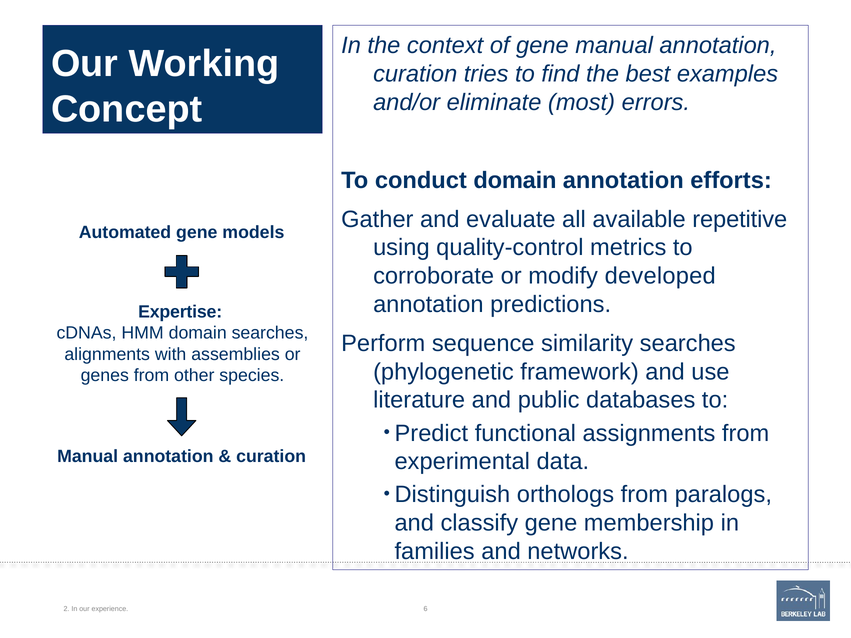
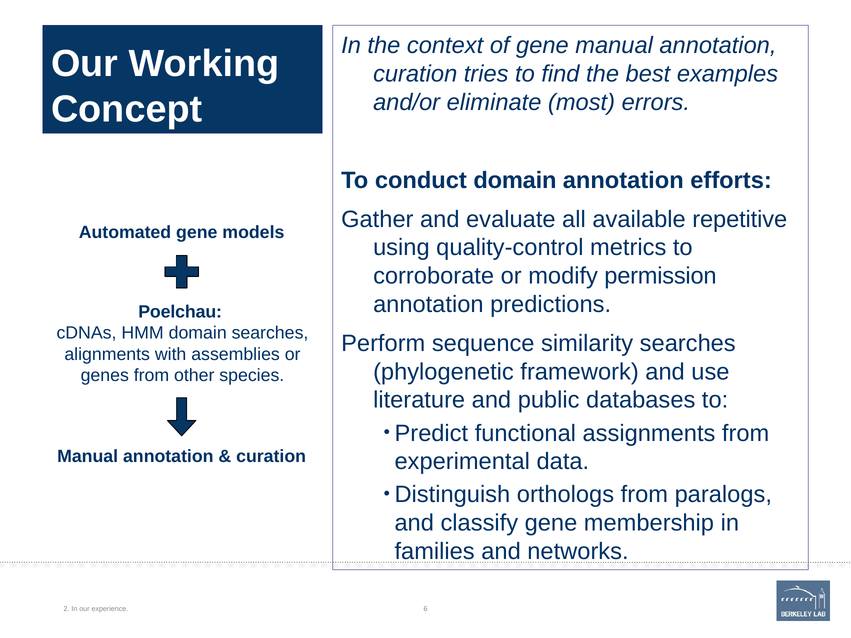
developed: developed -> permission
Expertise: Expertise -> Poelchau
